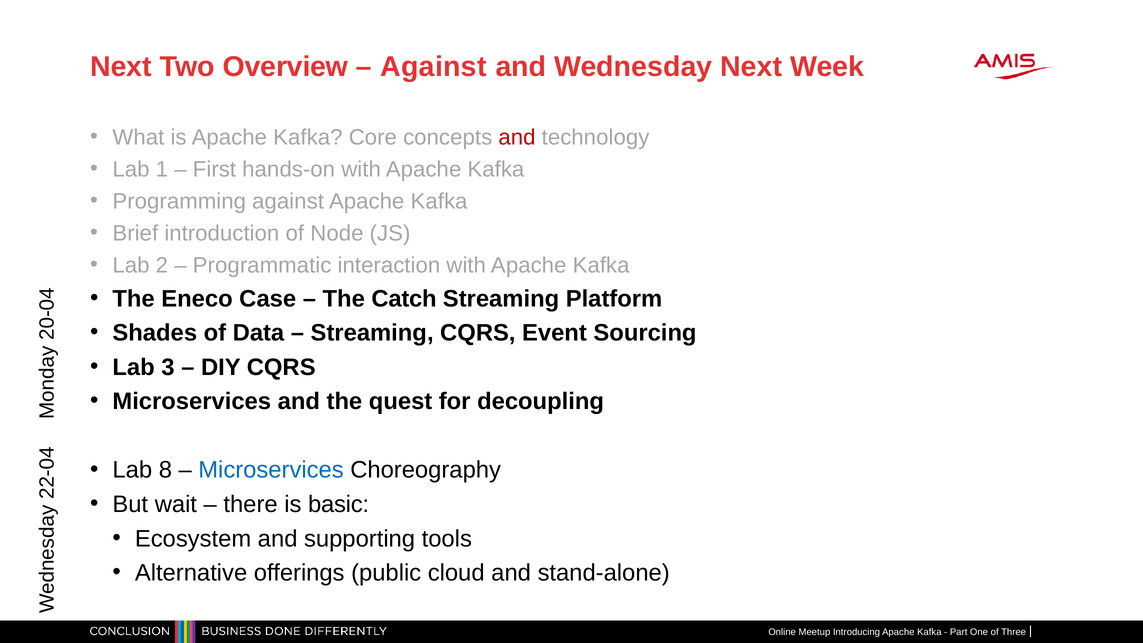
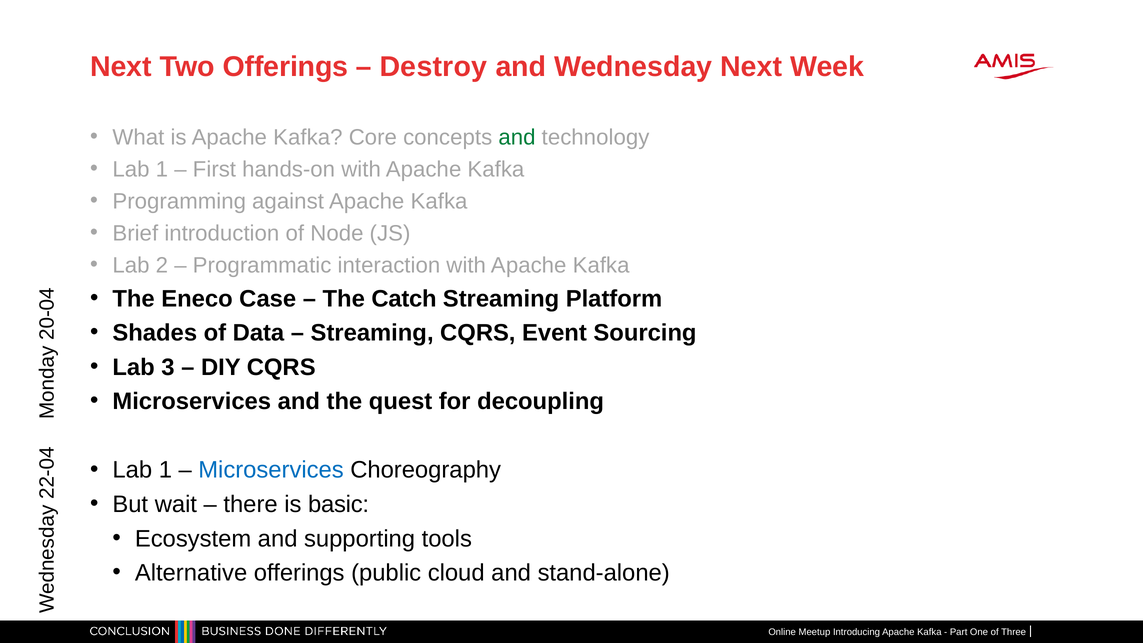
Two Overview: Overview -> Offerings
Against at (433, 67): Against -> Destroy
and at (517, 137) colour: red -> green
8 at (165, 470): 8 -> 1
